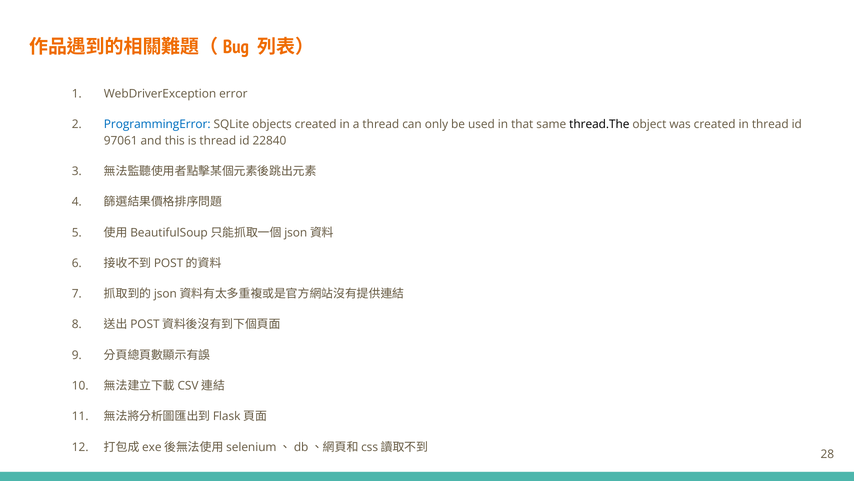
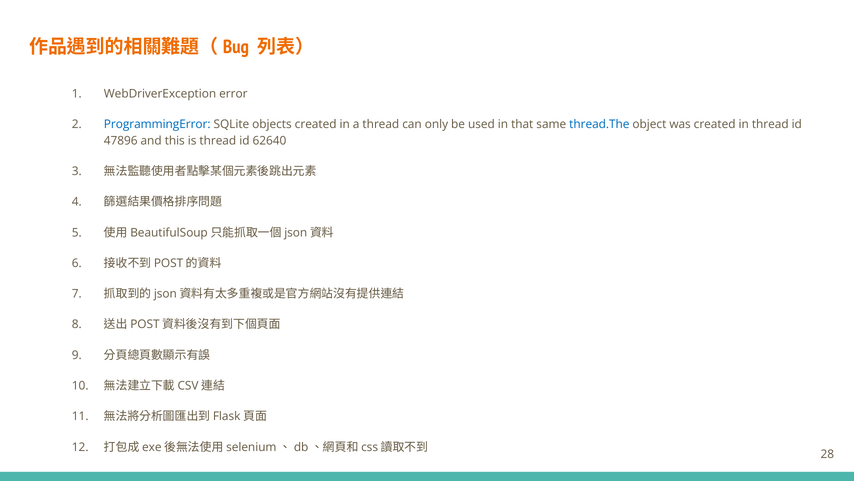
thread.The colour: black -> blue
97061: 97061 -> 47896
22840: 22840 -> 62640
